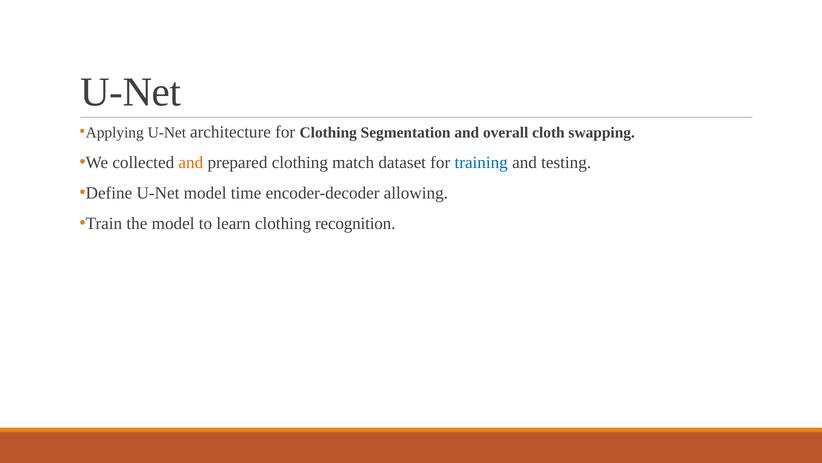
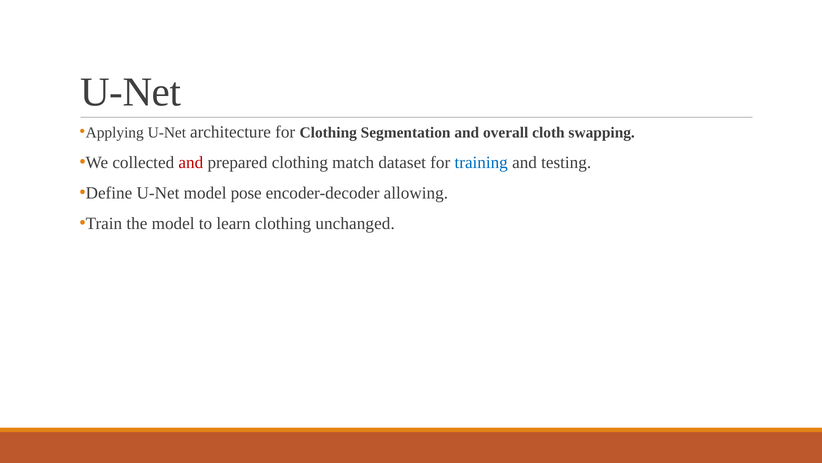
and at (191, 162) colour: orange -> red
time: time -> pose
recognition: recognition -> unchanged
